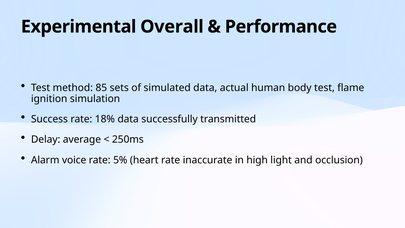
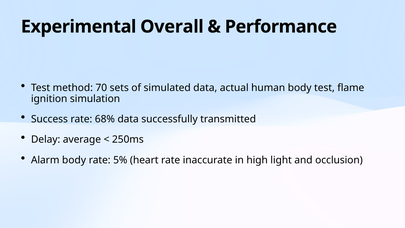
85: 85 -> 70
18%: 18% -> 68%
Alarm voice: voice -> body
